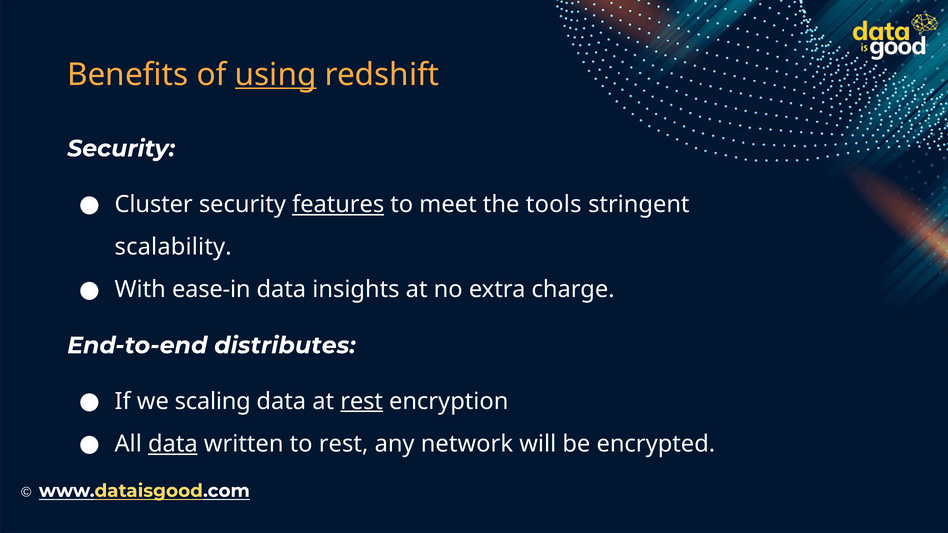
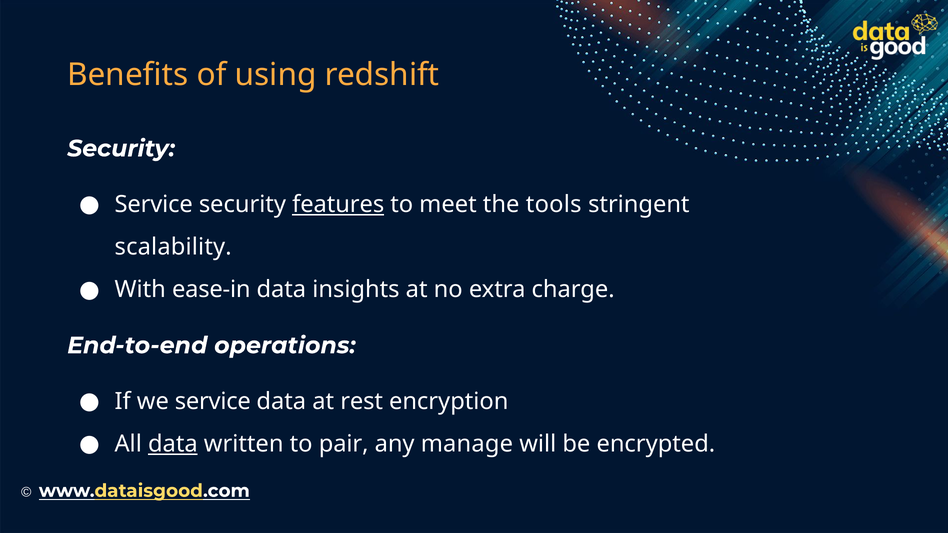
using underline: present -> none
Cluster at (154, 204): Cluster -> Service
distributes: distributes -> operations
we scaling: scaling -> service
rest at (362, 401) underline: present -> none
to rest: rest -> pair
network: network -> manage
